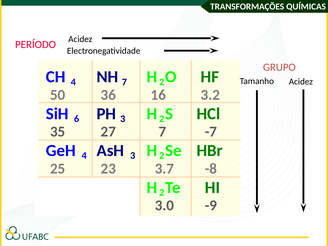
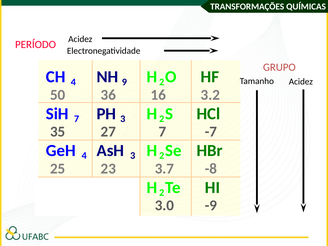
NH 7: 7 -> 9
SiH 6: 6 -> 7
